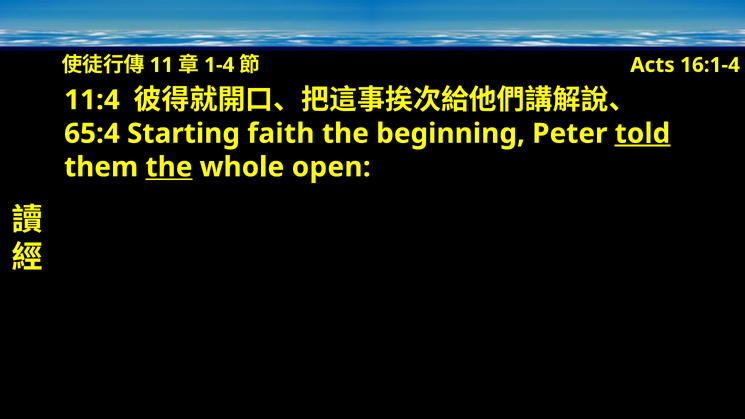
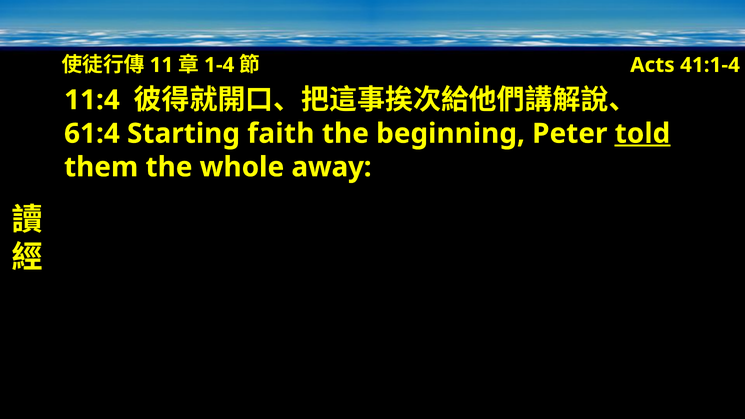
16:1-4: 16:1-4 -> 41:1-4
65:4: 65:4 -> 61:4
the at (169, 167) underline: present -> none
open: open -> away
